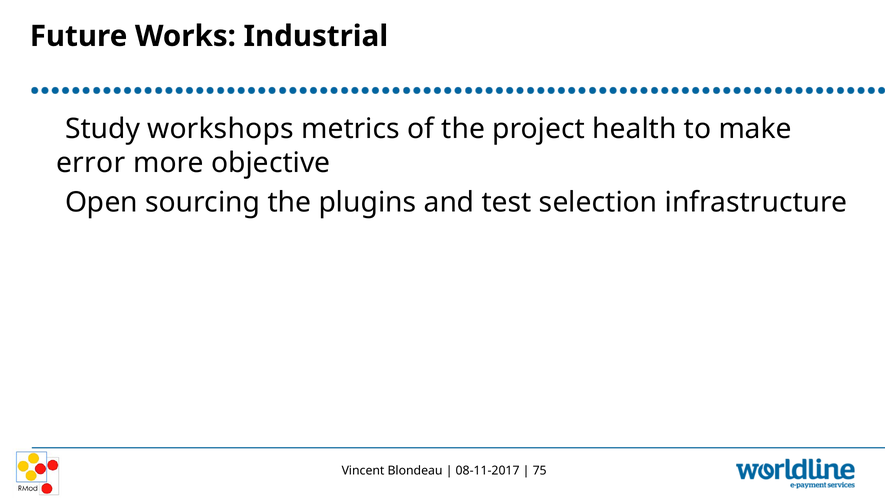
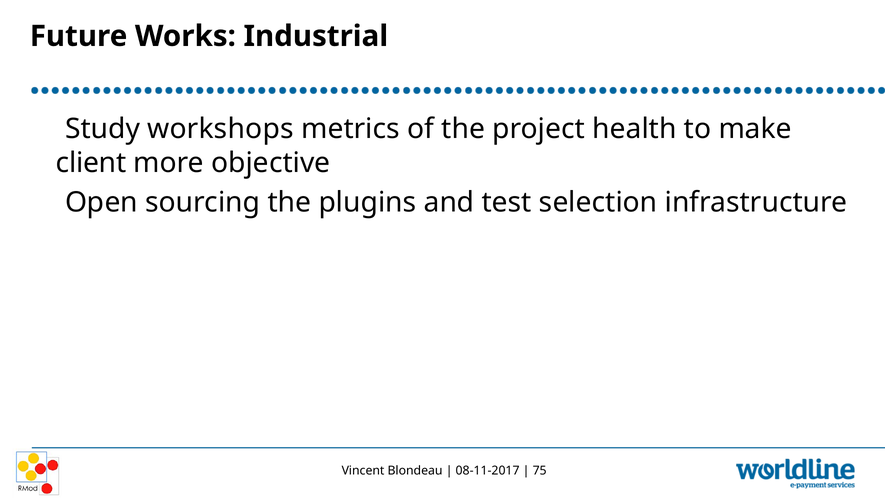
error: error -> client
